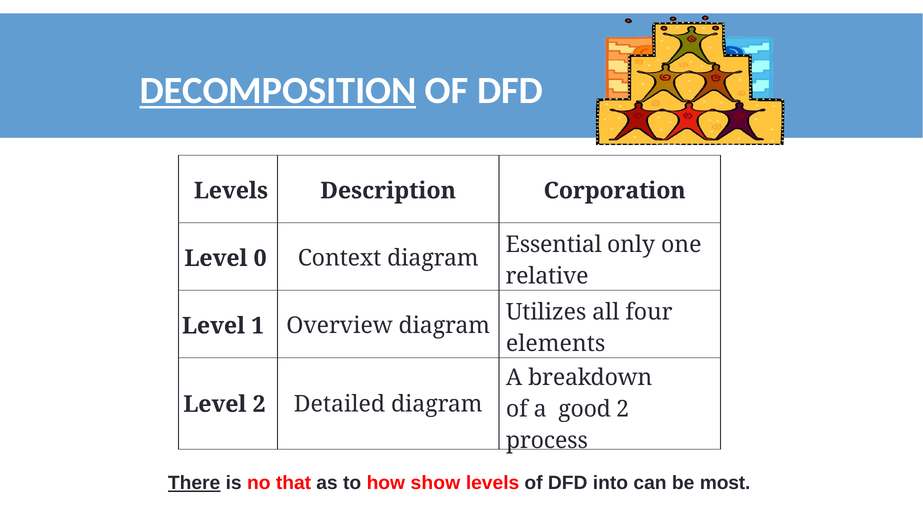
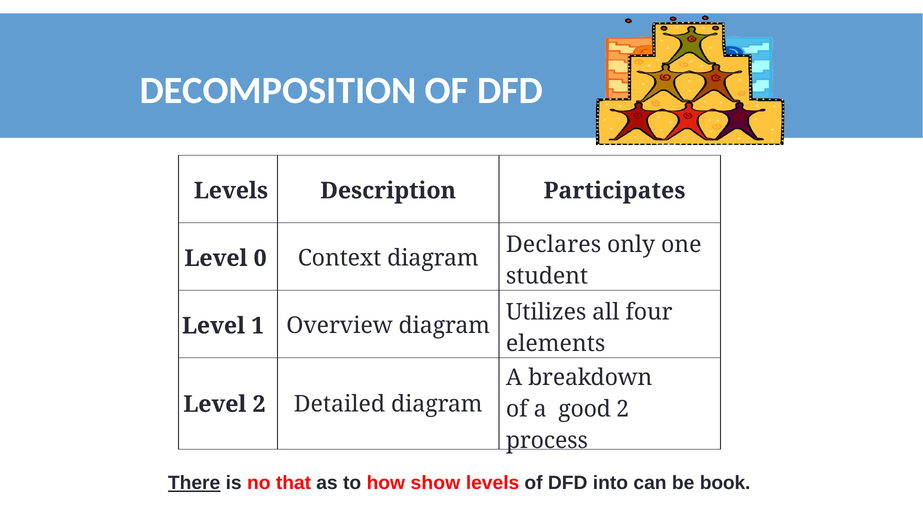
DECOMPOSITION underline: present -> none
Corporation: Corporation -> Participates
Essential: Essential -> Declares
relative: relative -> student
most: most -> book
